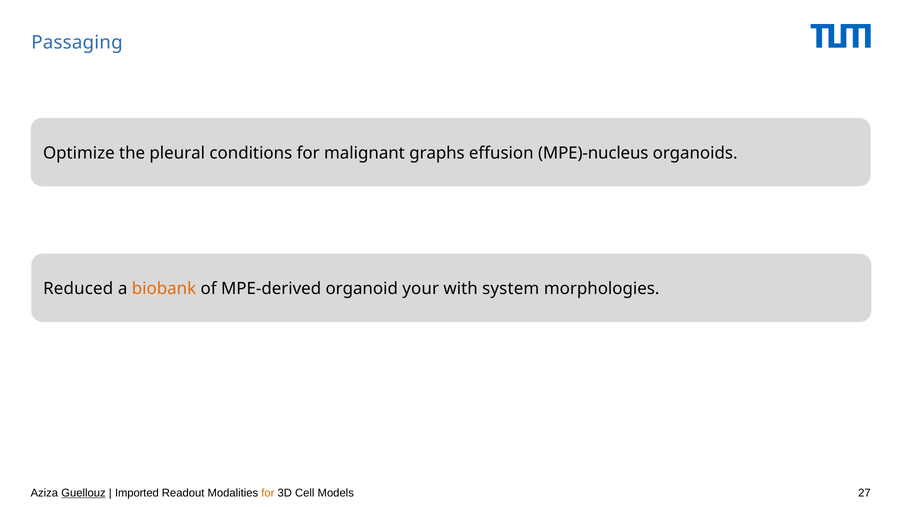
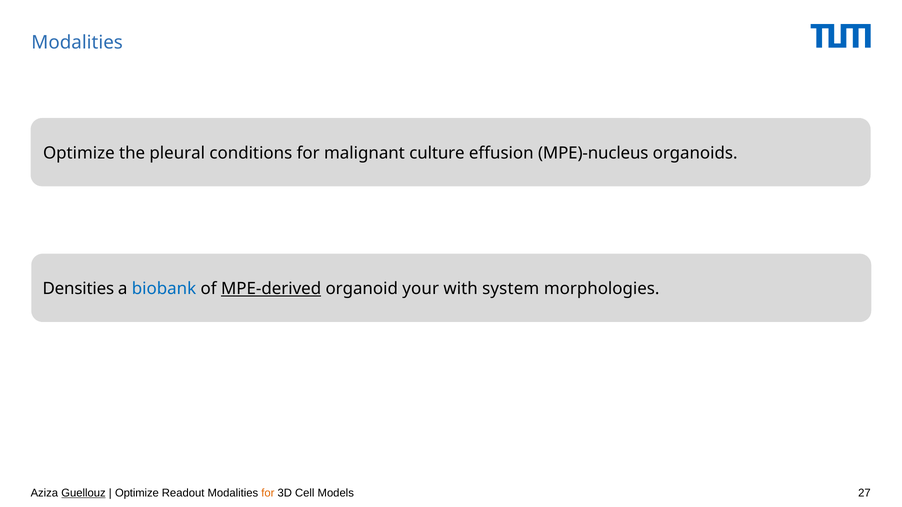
Passaging at (77, 43): Passaging -> Modalities
graphs: graphs -> culture
Reduced: Reduced -> Densities
biobank colour: orange -> blue
MPE-derived underline: none -> present
Imported at (137, 493): Imported -> Optimize
